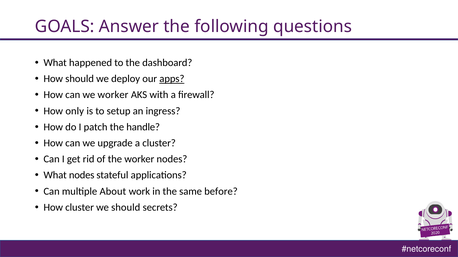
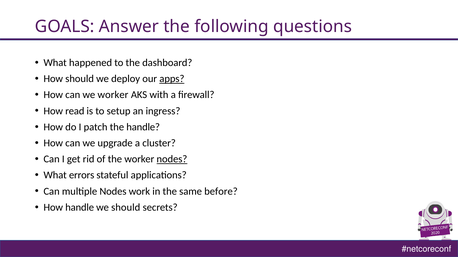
only: only -> read
nodes at (172, 160) underline: none -> present
What nodes: nodes -> errors
multiple About: About -> Nodes
How cluster: cluster -> handle
